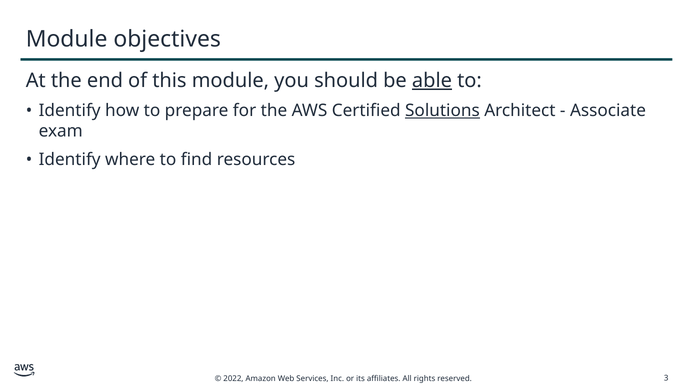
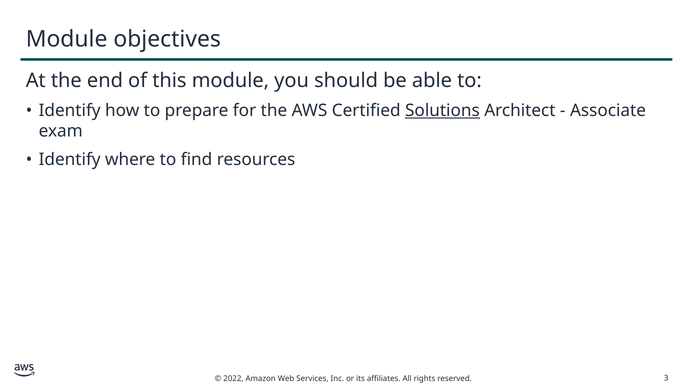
able underline: present -> none
